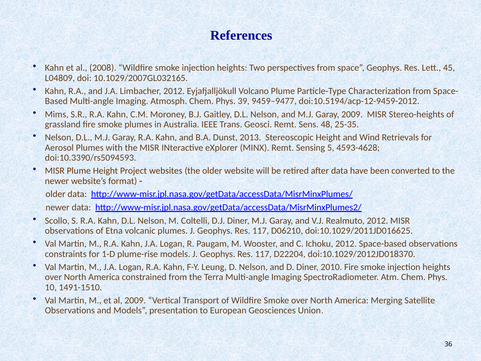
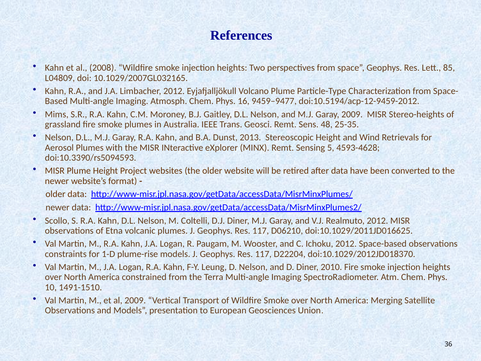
45: 45 -> 85
39: 39 -> 16
